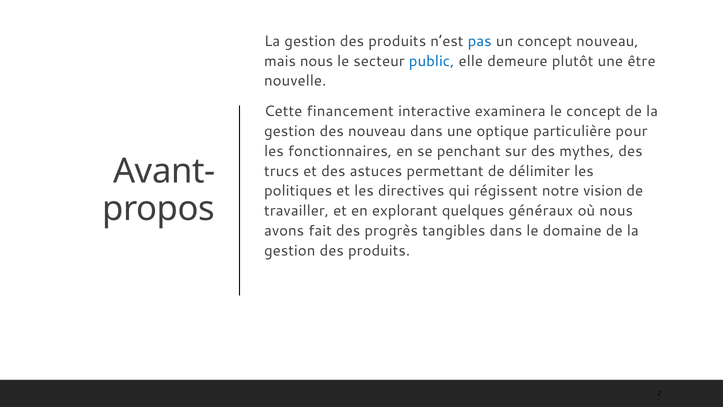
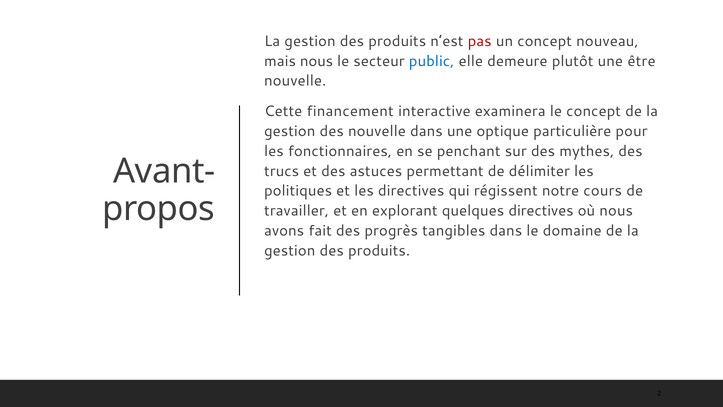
pas colour: blue -> red
des nouveau: nouveau -> nouvelle
vision: vision -> cours
quelques généraux: généraux -> directives
